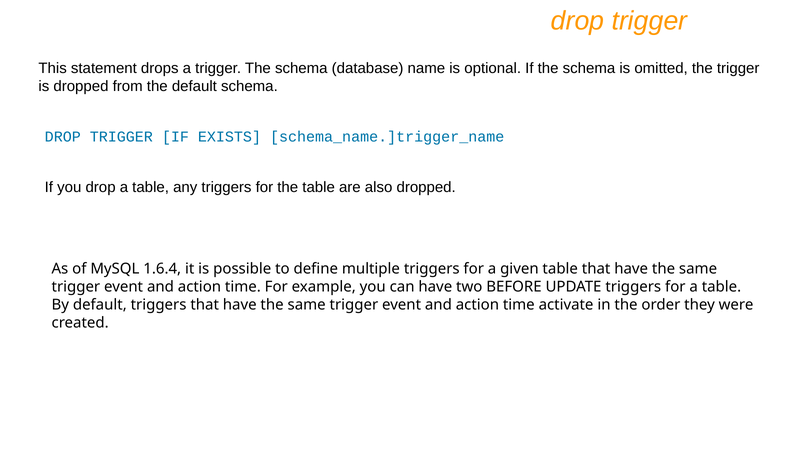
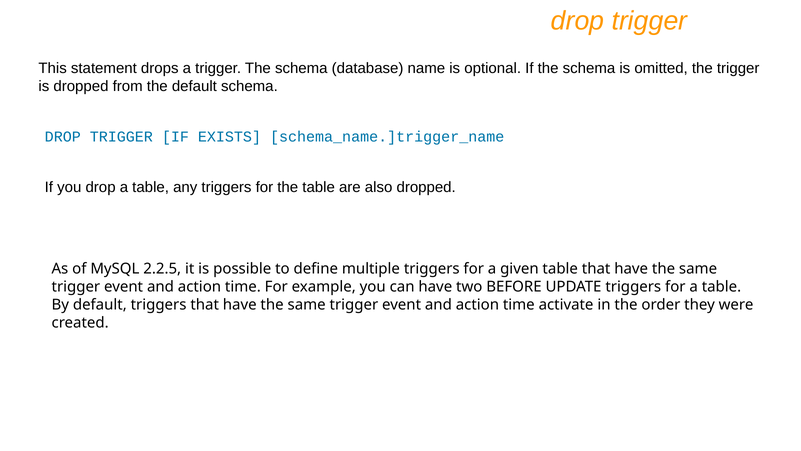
1.6.4: 1.6.4 -> 2.2.5
